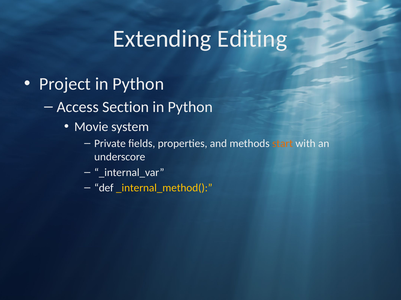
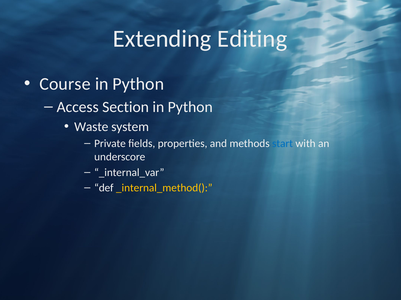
Project: Project -> Course
Movie: Movie -> Waste
start colour: orange -> blue
